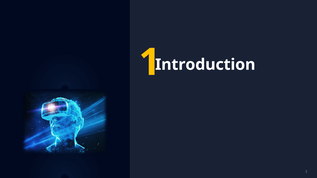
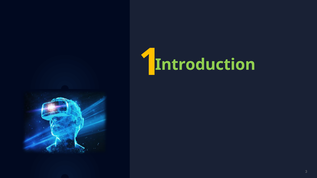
Introduction colour: white -> light green
